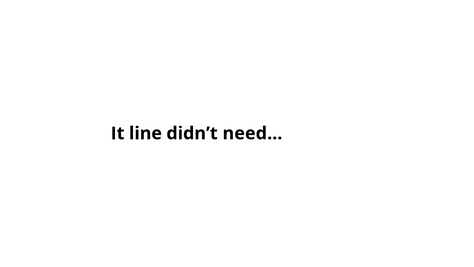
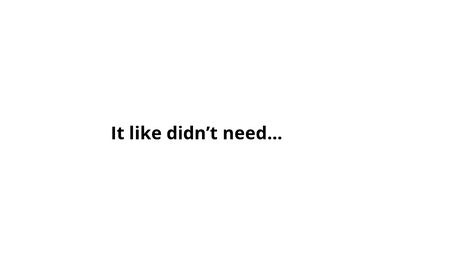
line: line -> like
